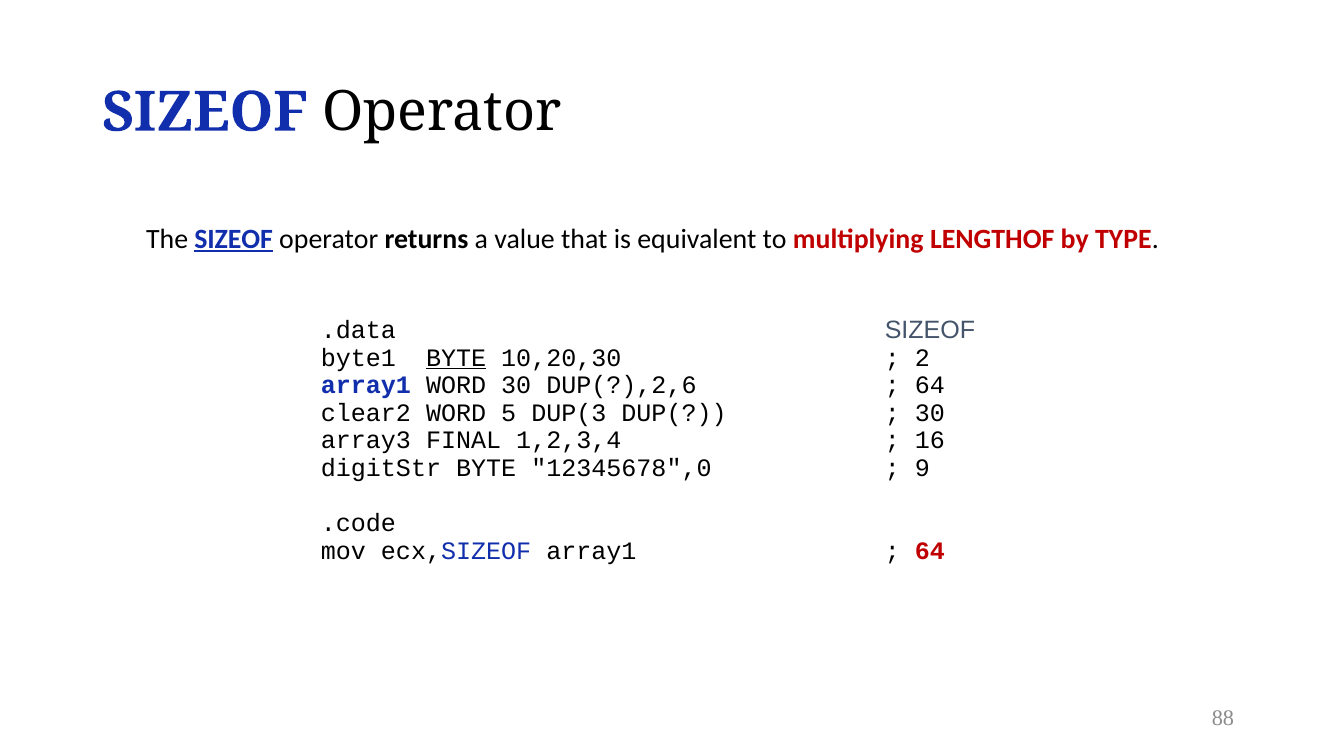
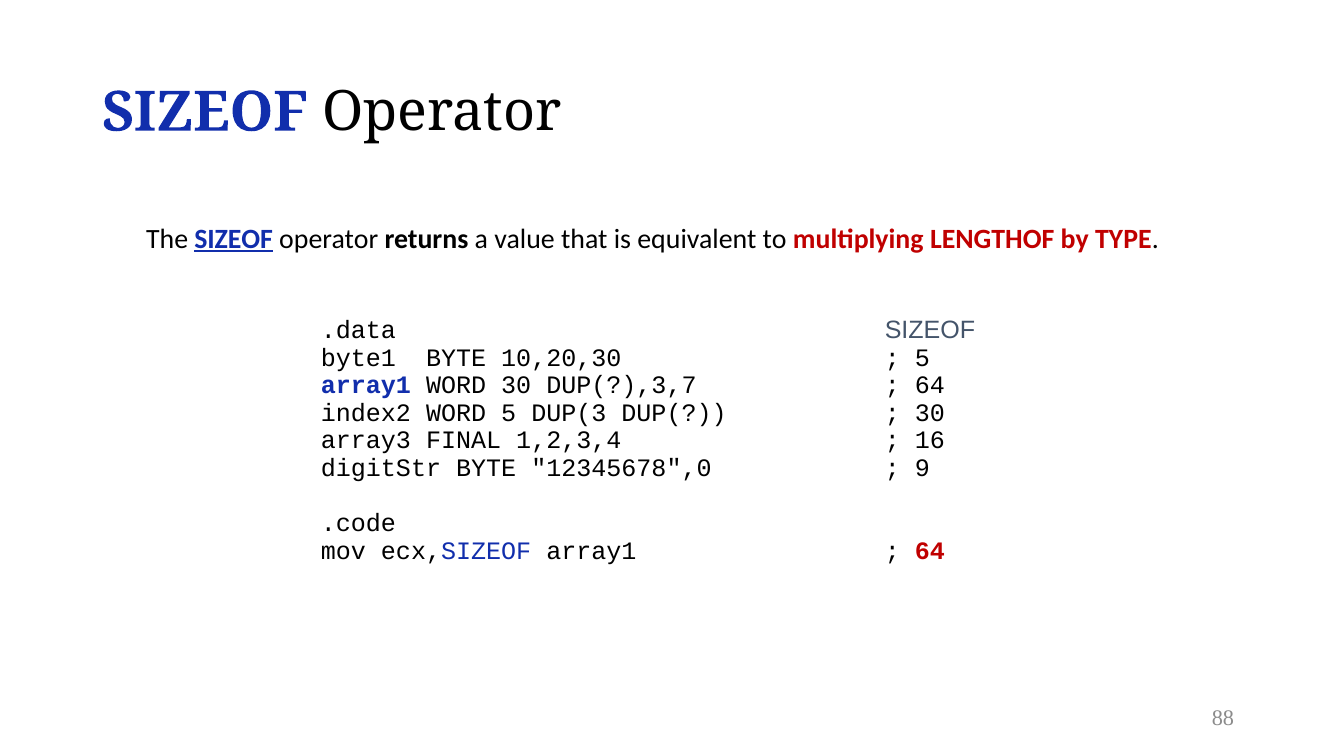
BYTE at (456, 358) underline: present -> none
2 at (922, 358): 2 -> 5
DUP(?),2,6: DUP(?),2,6 -> DUP(?),3,7
clear2: clear2 -> index2
